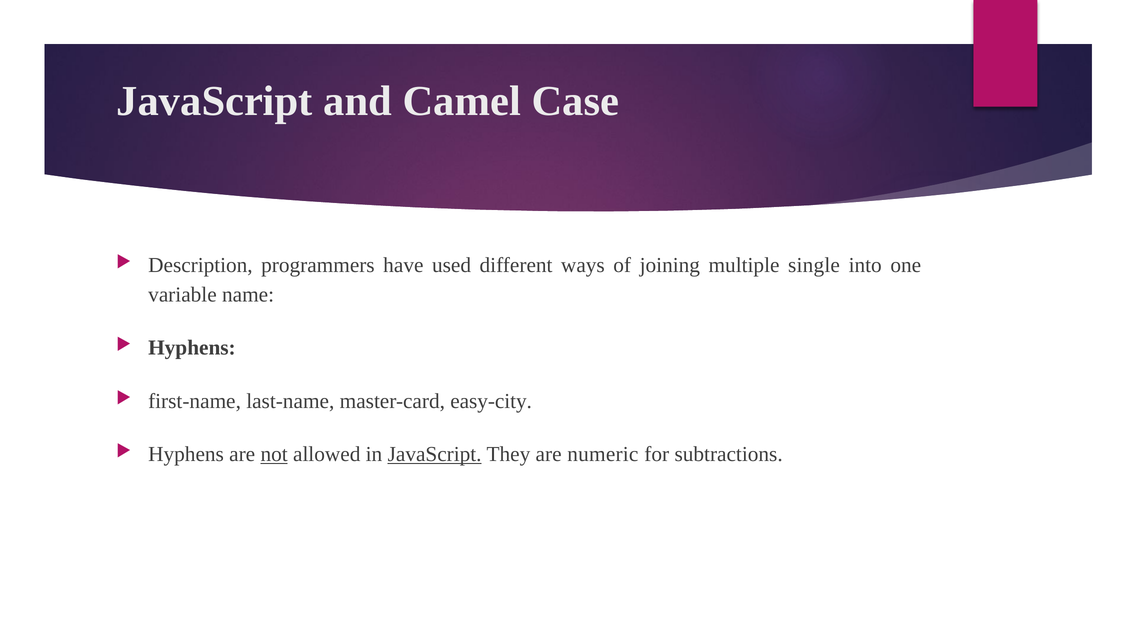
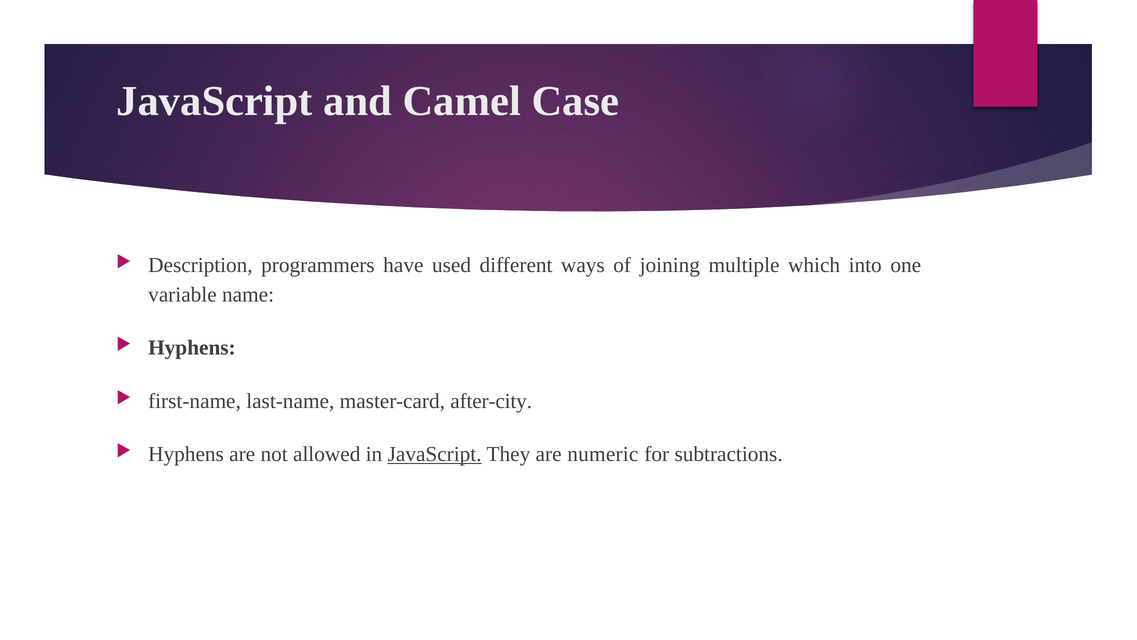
single: single -> which
easy-city: easy-city -> after-city
not underline: present -> none
